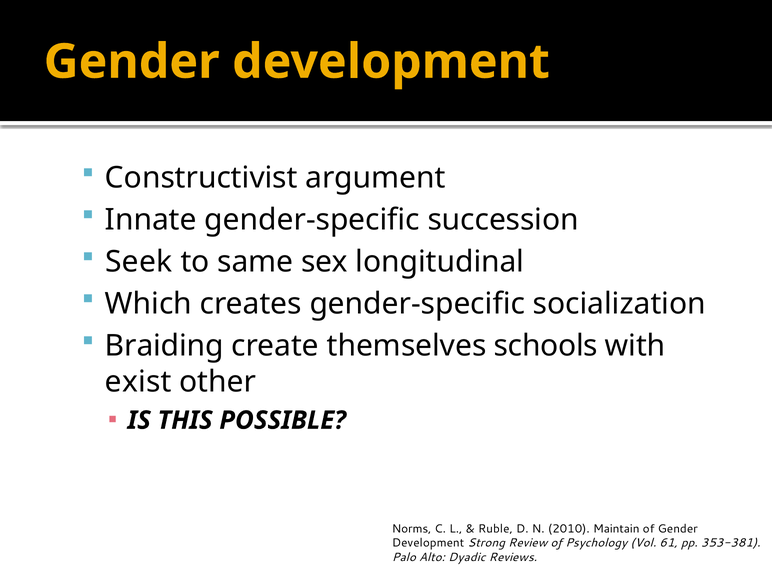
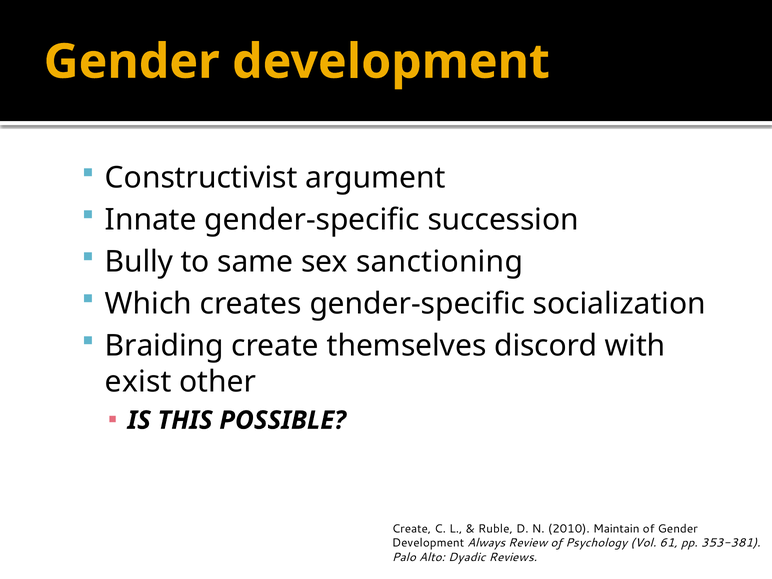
Seek: Seek -> Bully
longitudinal: longitudinal -> sanctioning
schools: schools -> discord
Norms at (412, 529): Norms -> Create
Strong: Strong -> Always
